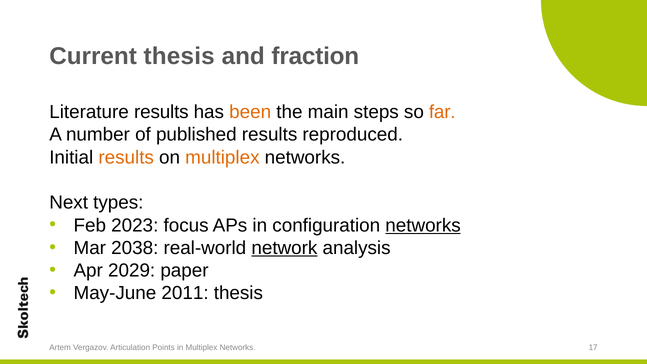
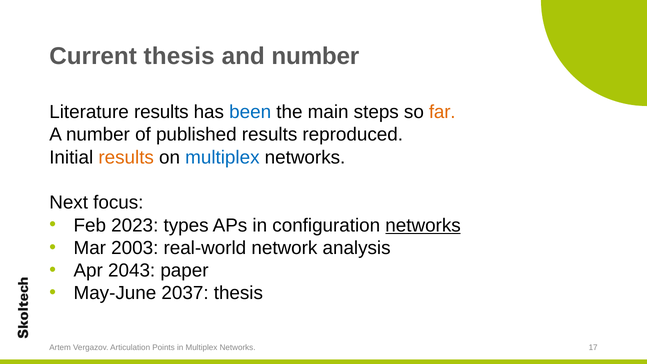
and fraction: fraction -> number
been colour: orange -> blue
multiplex at (222, 157) colour: orange -> blue
types: types -> focus
focus: focus -> types
2038: 2038 -> 2003
network underline: present -> none
2029: 2029 -> 2043
2011: 2011 -> 2037
